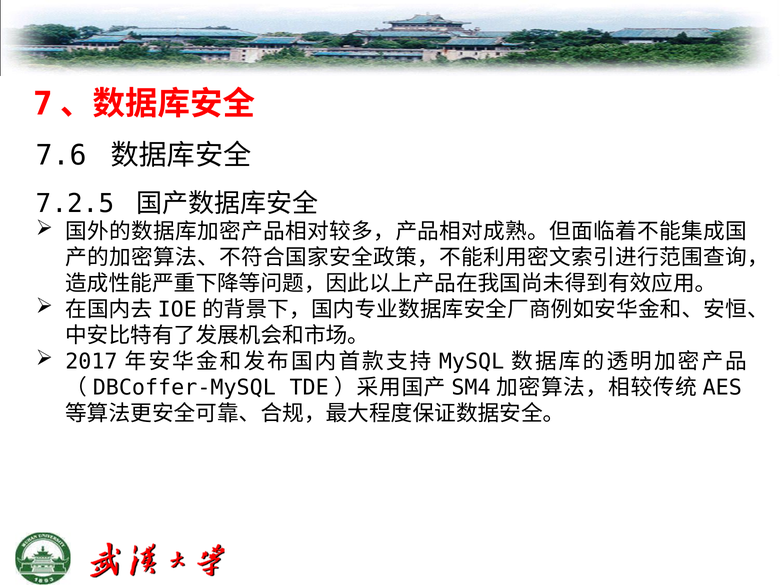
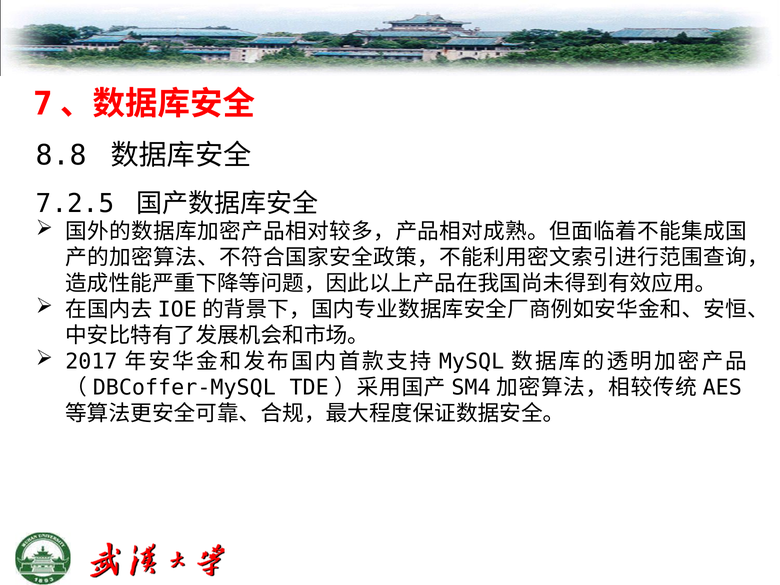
7.6: 7.6 -> 8.8
